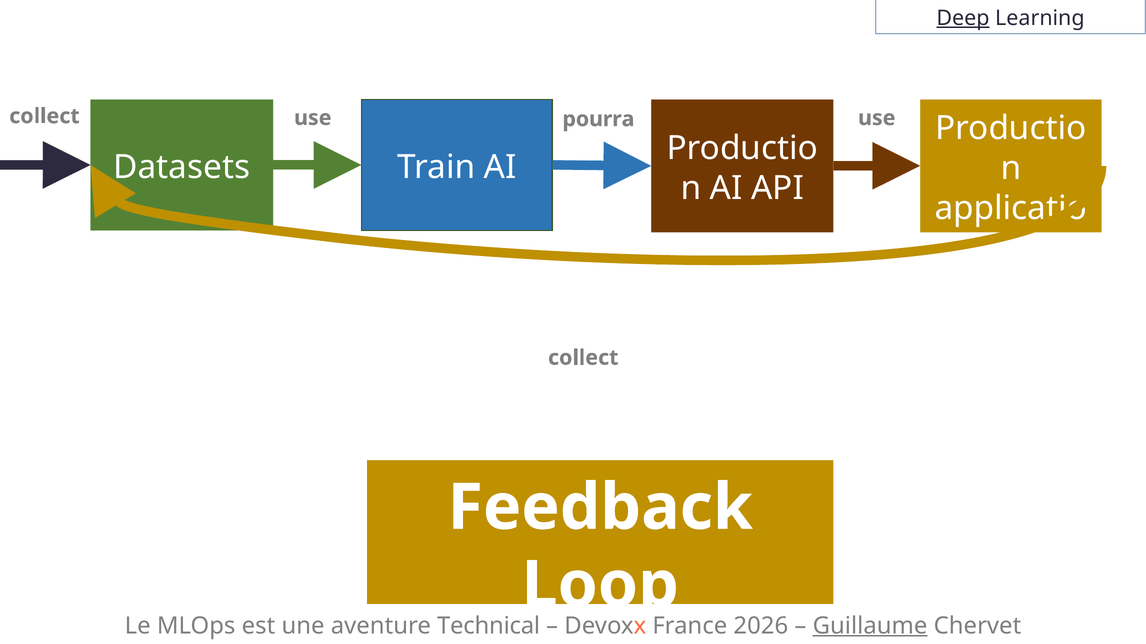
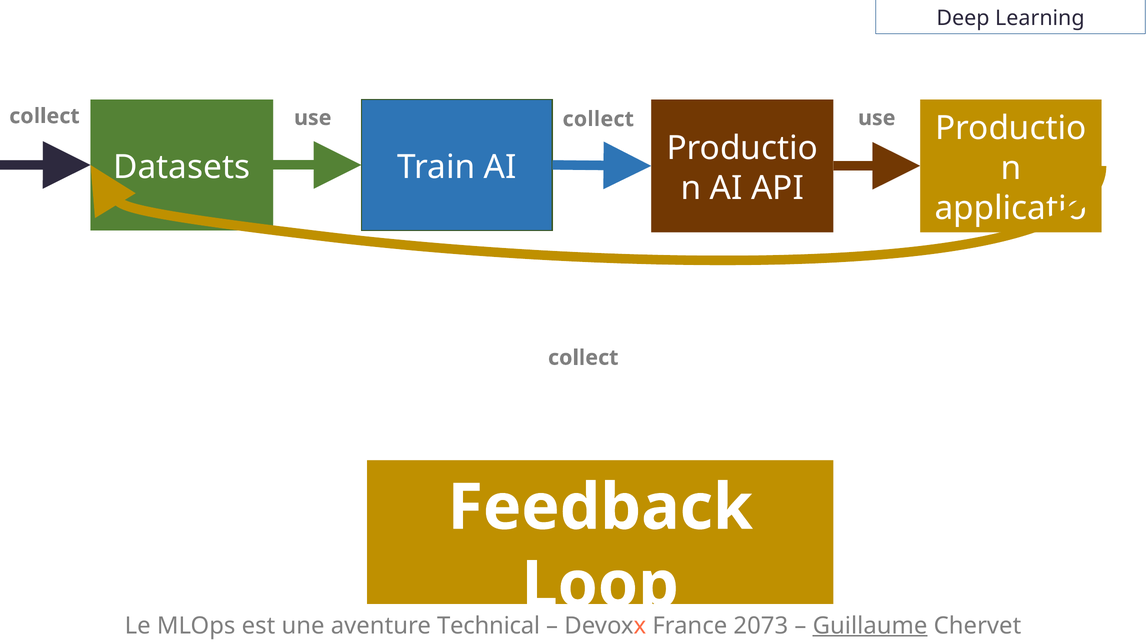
Deep underline: present -> none
pourra at (598, 119): pourra -> collect
2026: 2026 -> 2073
